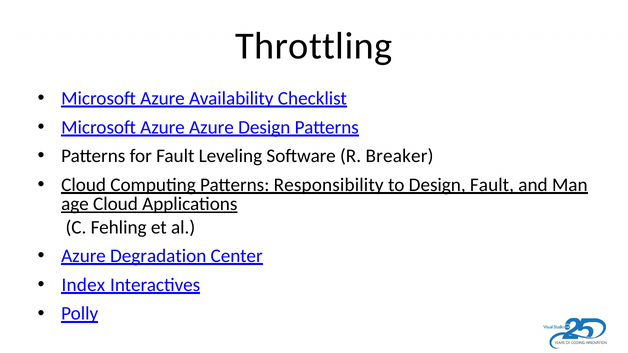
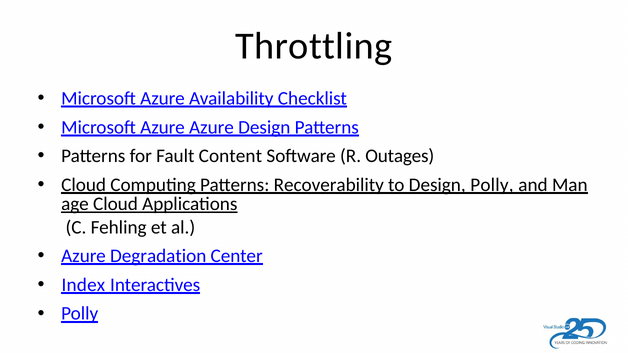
Leveling: Leveling -> Content
Breaker: Breaker -> Outages
Responsibility: Responsibility -> Recoverability
Design Fault: Fault -> Polly
